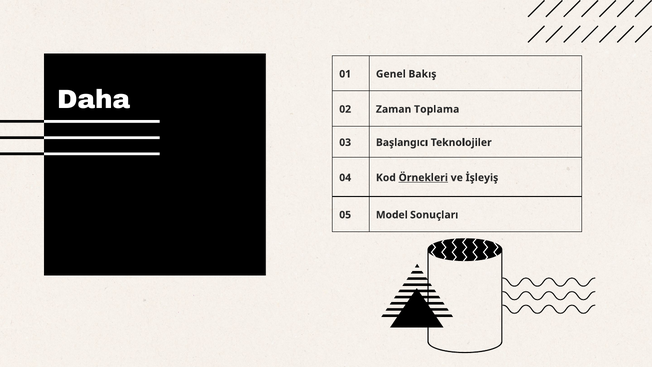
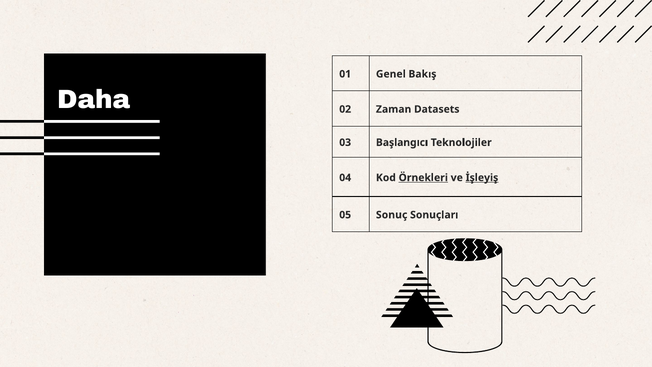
Toplama: Toplama -> Datasets
İşleyiş underline: none -> present
Model: Model -> Sonuç
